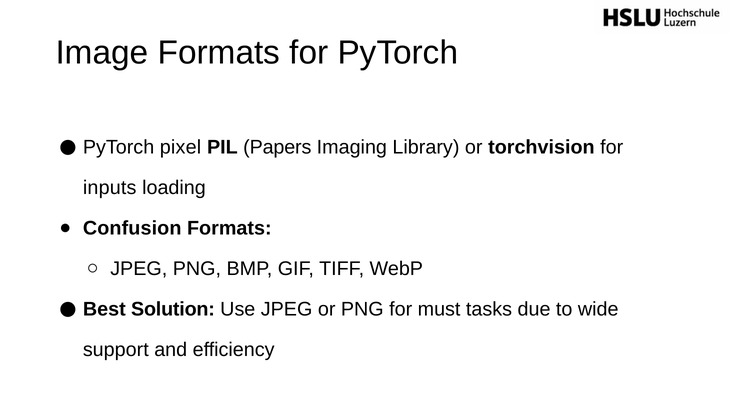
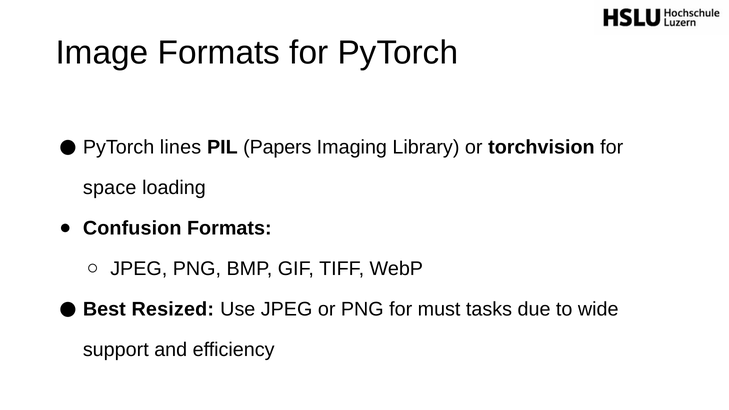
pixel: pixel -> lines
inputs: inputs -> space
Solution: Solution -> Resized
